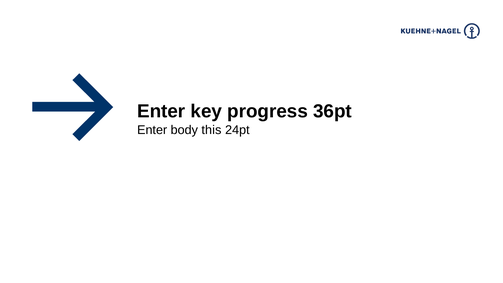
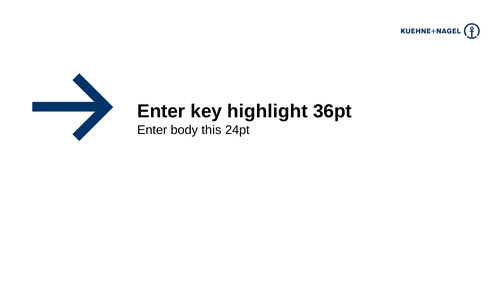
progress: progress -> highlight
